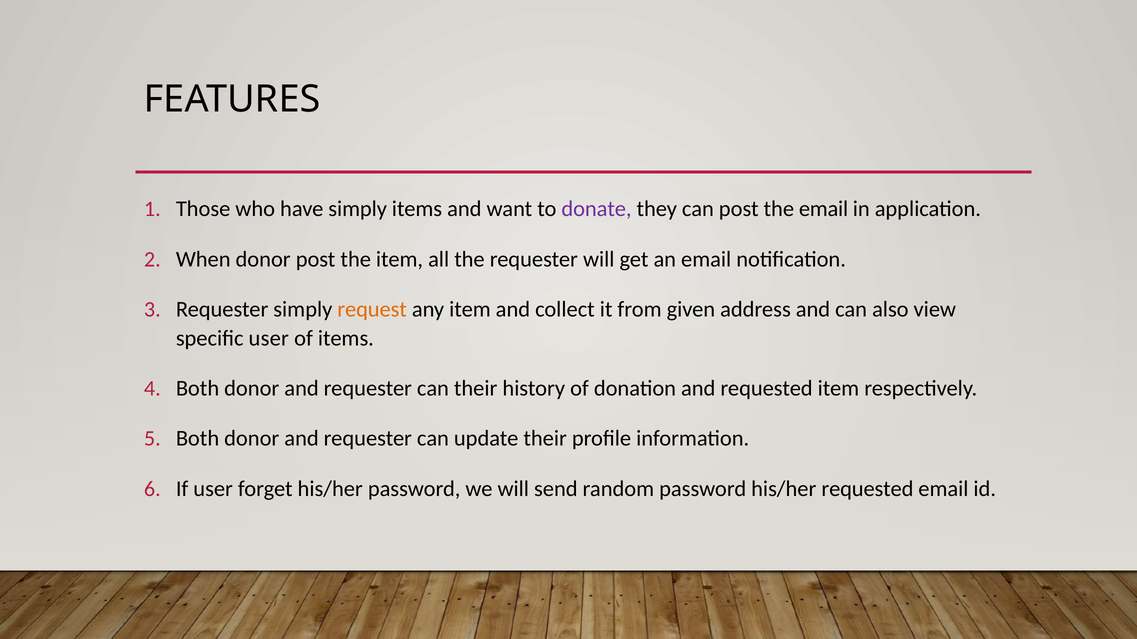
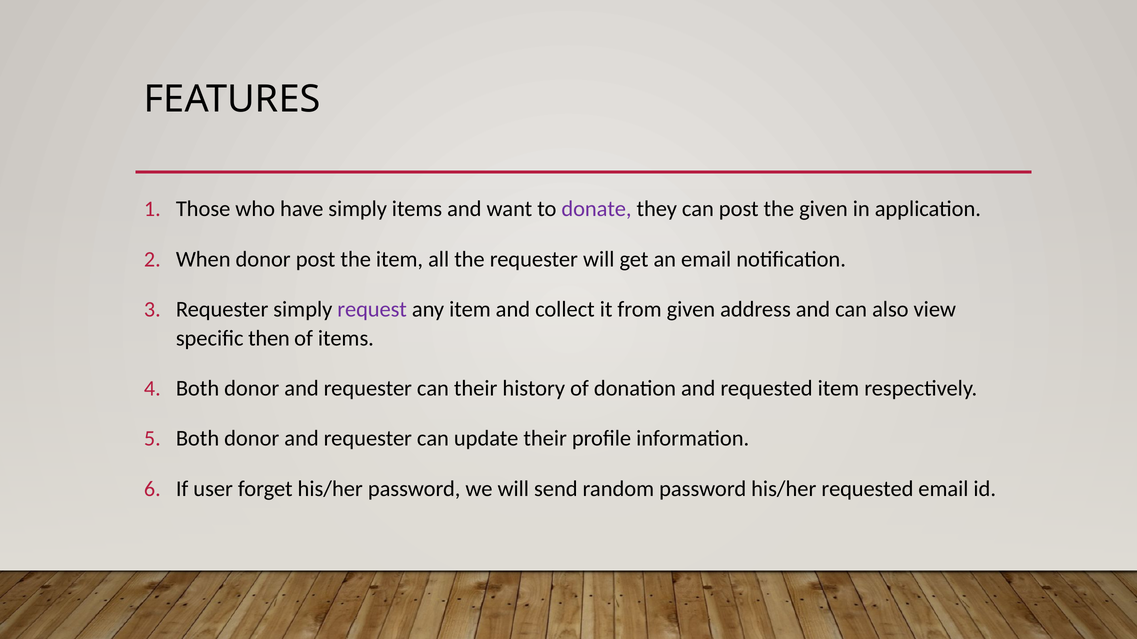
the email: email -> given
request colour: orange -> purple
specific user: user -> then
